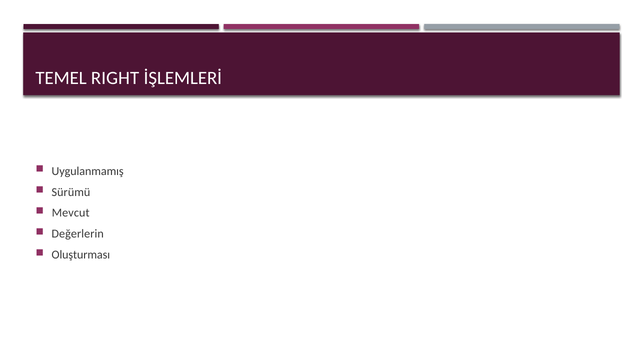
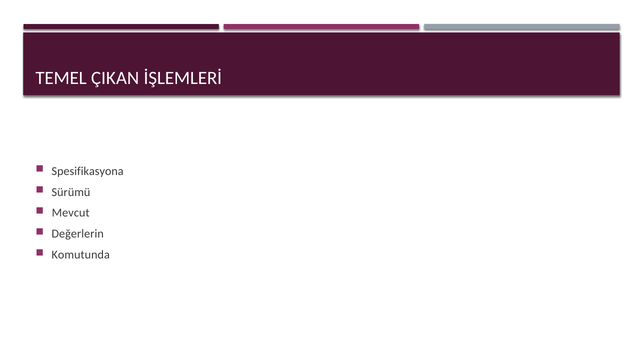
RIGHT: RIGHT -> ÇIKAN
Uygulanmamış: Uygulanmamış -> Spesifikasyona
Oluşturması: Oluşturması -> Komutunda
